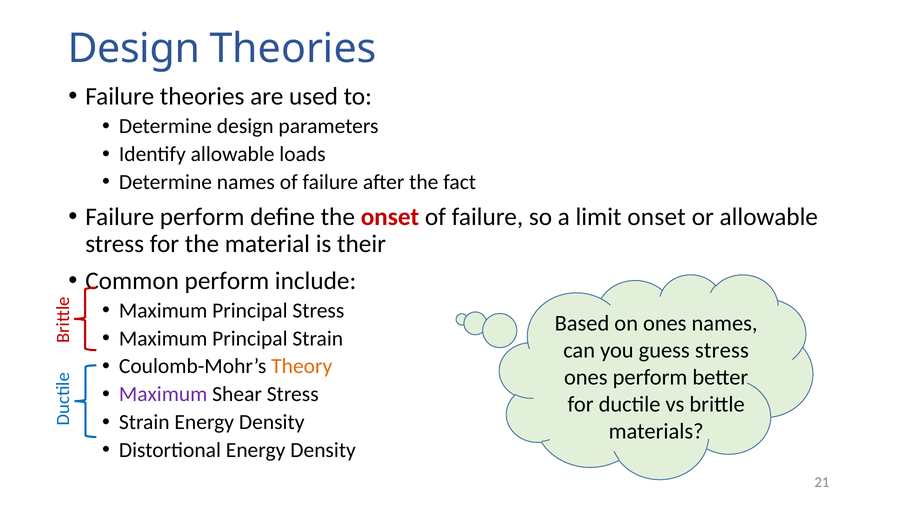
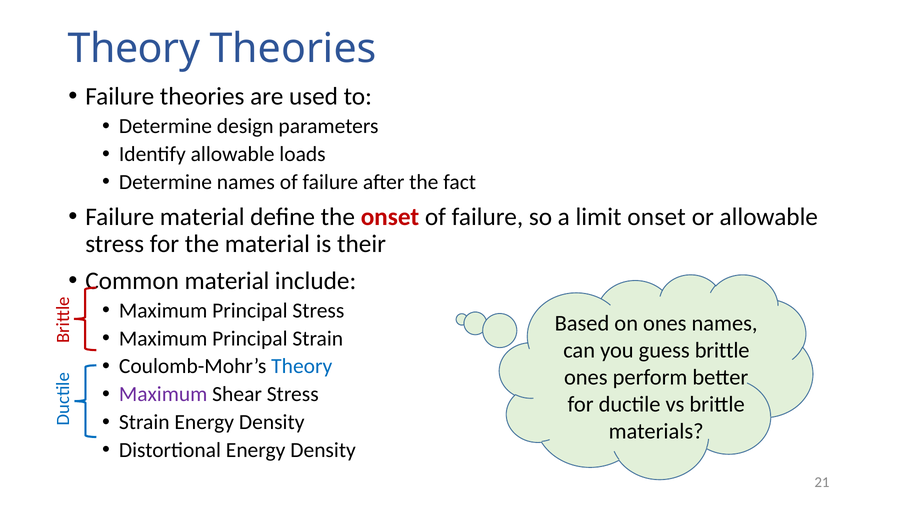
Design at (134, 49): Design -> Theory
Failure perform: perform -> material
Common perform: perform -> material
guess stress: stress -> brittle
Theory at (302, 366) colour: orange -> blue
